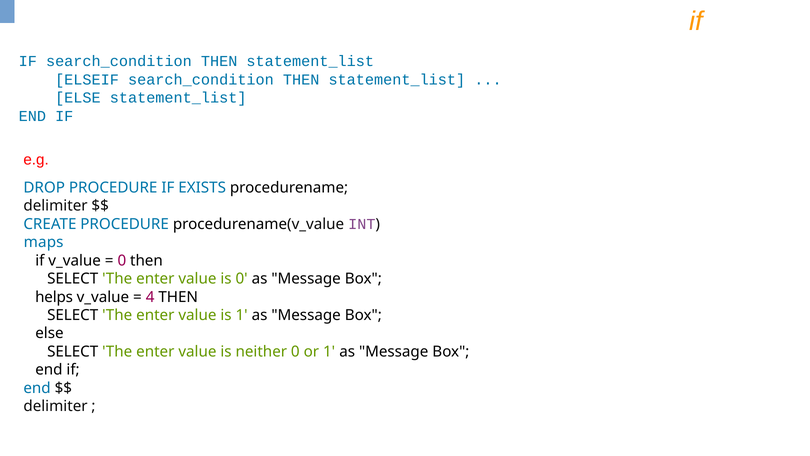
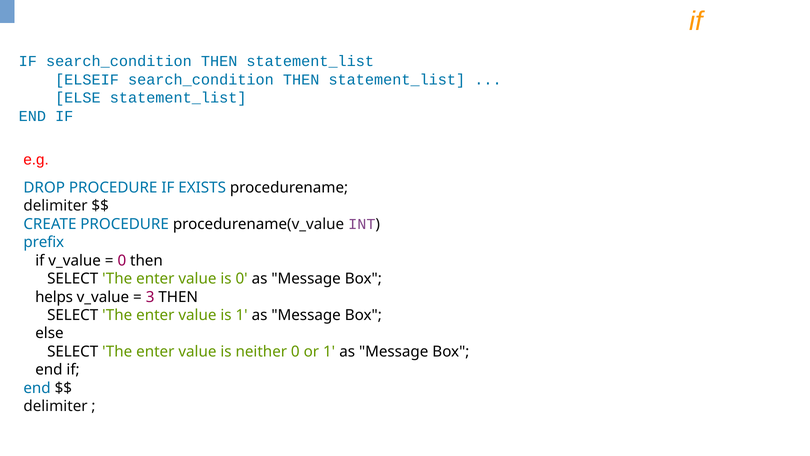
maps: maps -> prefix
4: 4 -> 3
